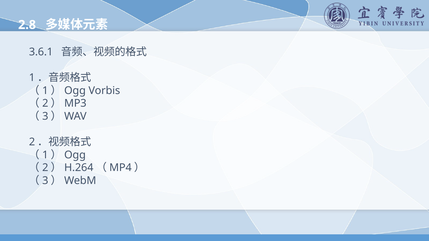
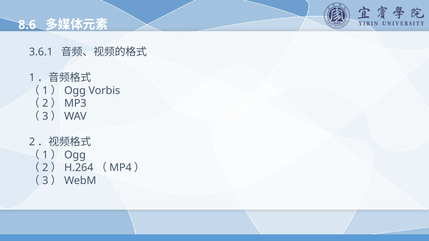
2.8: 2.8 -> 8.6
